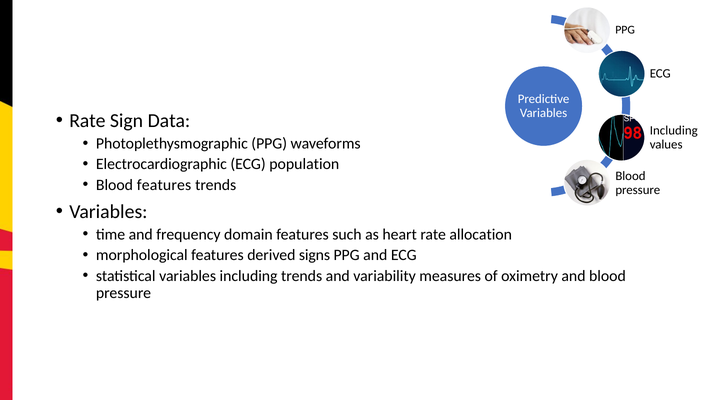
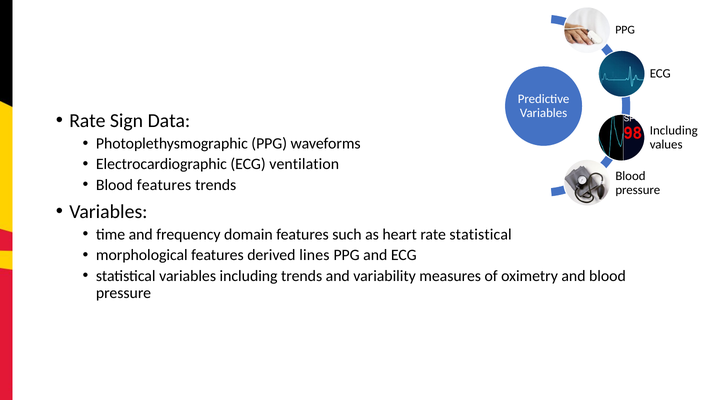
population: population -> ventilation
rate allocation: allocation -> statistical
signs: signs -> lines
